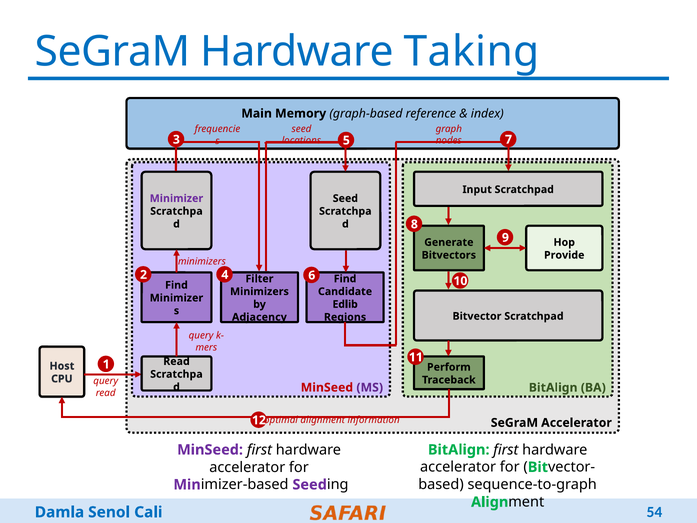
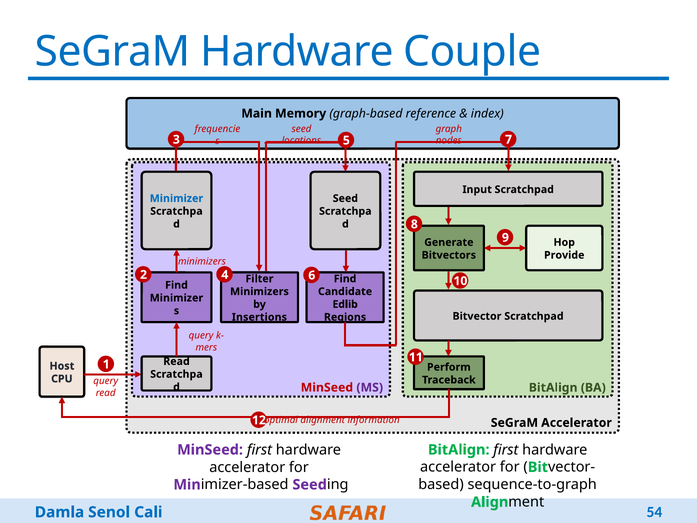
Taking: Taking -> Couple
Minimizer at (176, 198) colour: purple -> blue
Adjacency: Adjacency -> Insertions
